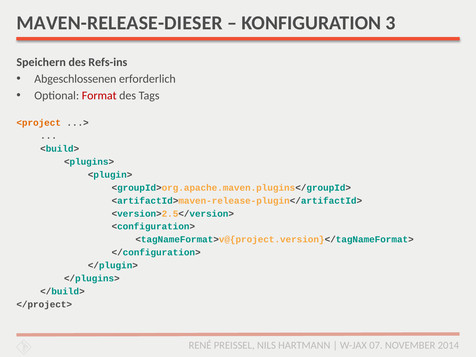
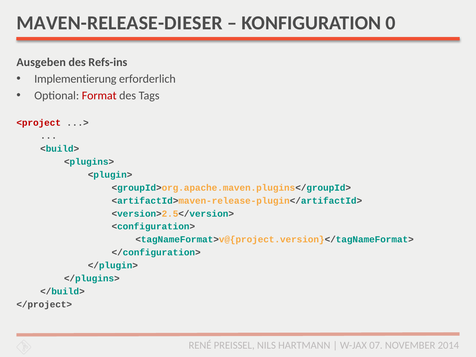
3: 3 -> 0
Speichern: Speichern -> Ausgeben
Abgeschlossenen: Abgeschlossenen -> Implementierung
<project colour: orange -> red
